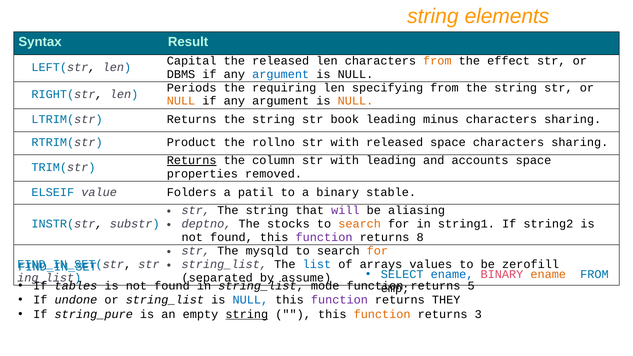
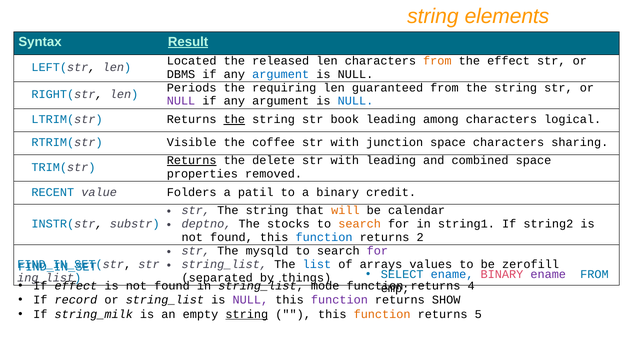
Result underline: none -> present
Capital: Capital -> Located
specifying: specifying -> guaranteed
NULL at (181, 101) colour: orange -> purple
NULL at (355, 101) colour: orange -> blue
the at (234, 119) underline: none -> present
minus: minus -> among
sharing at (573, 119): sharing -> logical
Product: Product -> Visible
rollno: rollno -> coffee
with released: released -> junction
column: column -> delete
accounts: accounts -> combined
ELSEIF: ELSEIF -> RECENT
stable: stable -> credit
will colour: purple -> orange
aliasing: aliasing -> calendar
function at (324, 237) colour: purple -> blue
8: 8 -> 2
for at (377, 251) colour: orange -> purple
ename at (548, 274) colour: orange -> purple
assume: assume -> things
If tables: tables -> effect
5: 5 -> 4
undone: undone -> record
NULL at (250, 300) colour: blue -> purple
THEY: THEY -> SHOW
string_pure: string_pure -> string_milk
3: 3 -> 5
